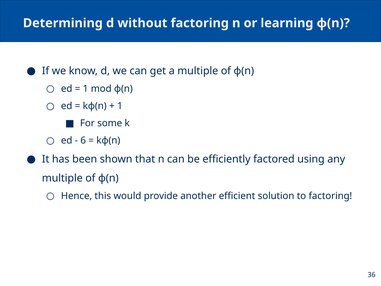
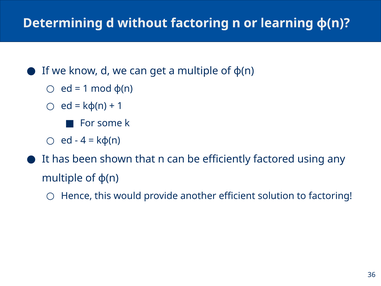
6: 6 -> 4
